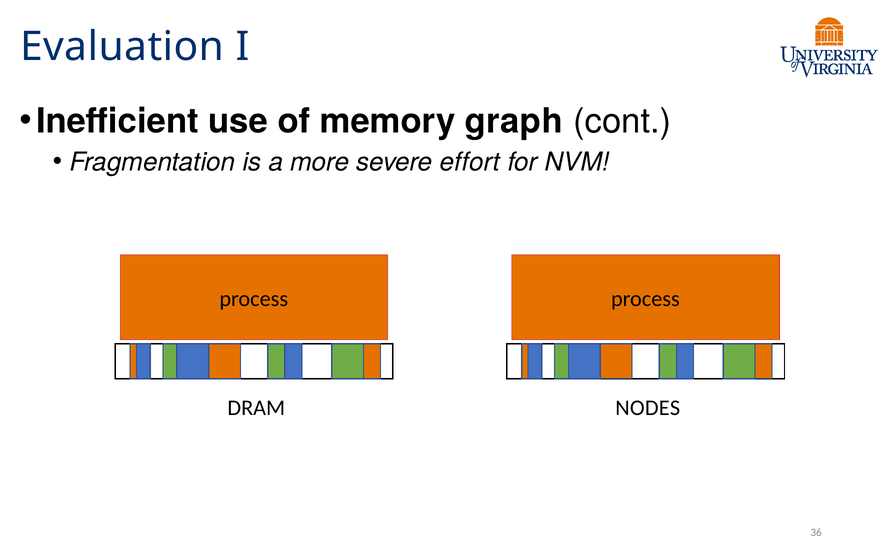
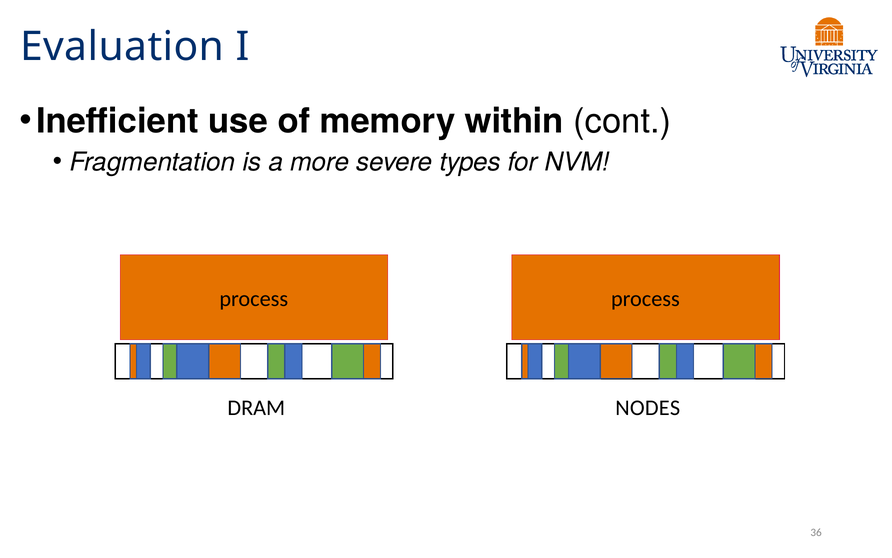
graph: graph -> within
effort: effort -> types
